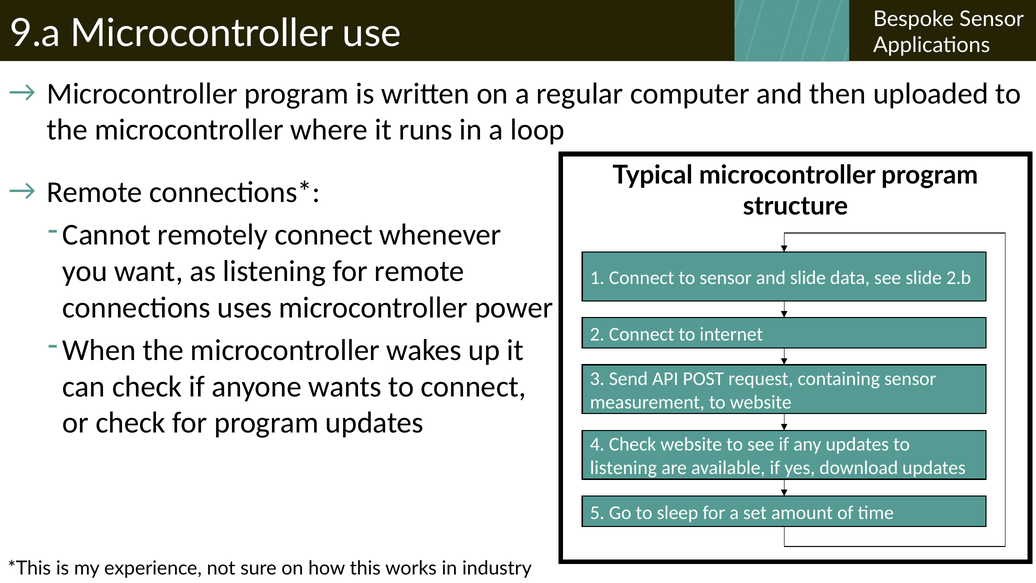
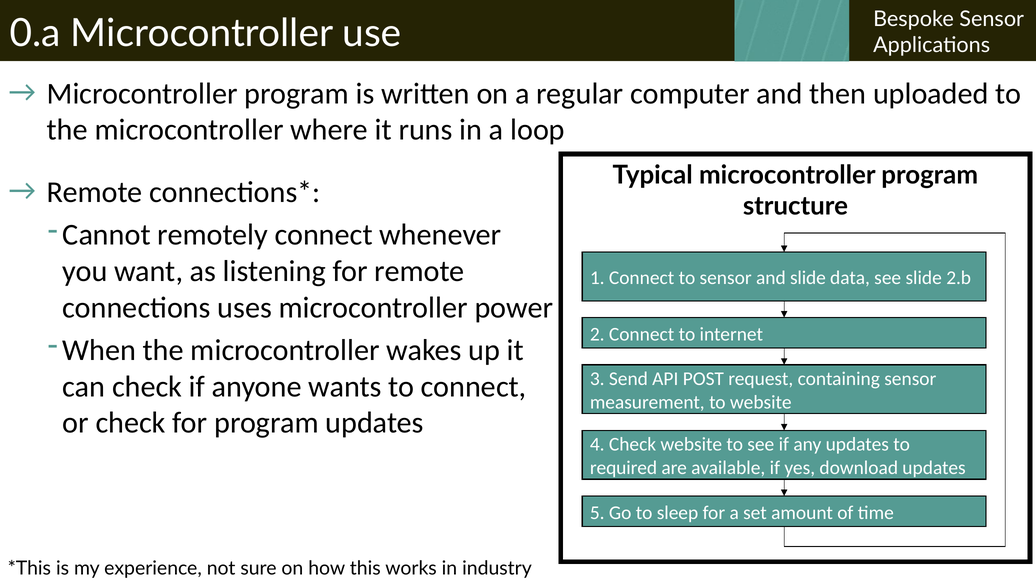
9.a: 9.a -> 0.a
listening at (623, 468): listening -> required
